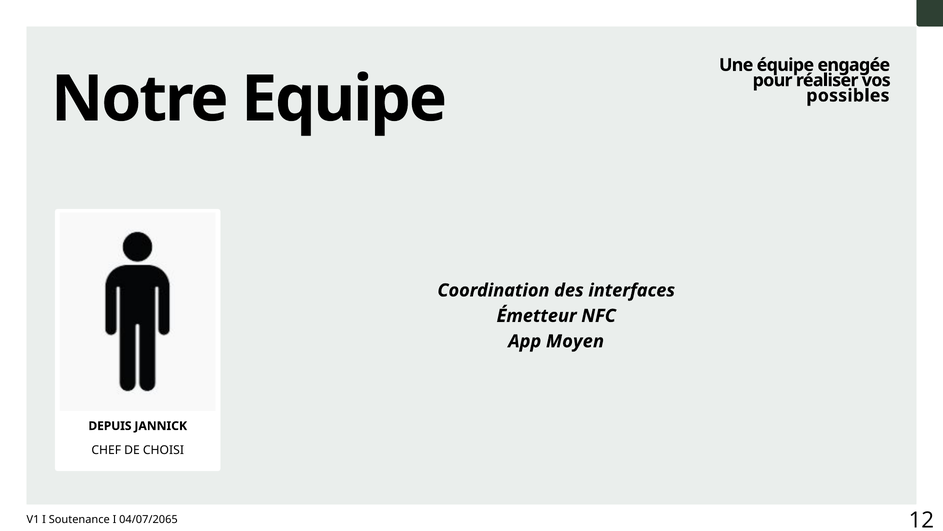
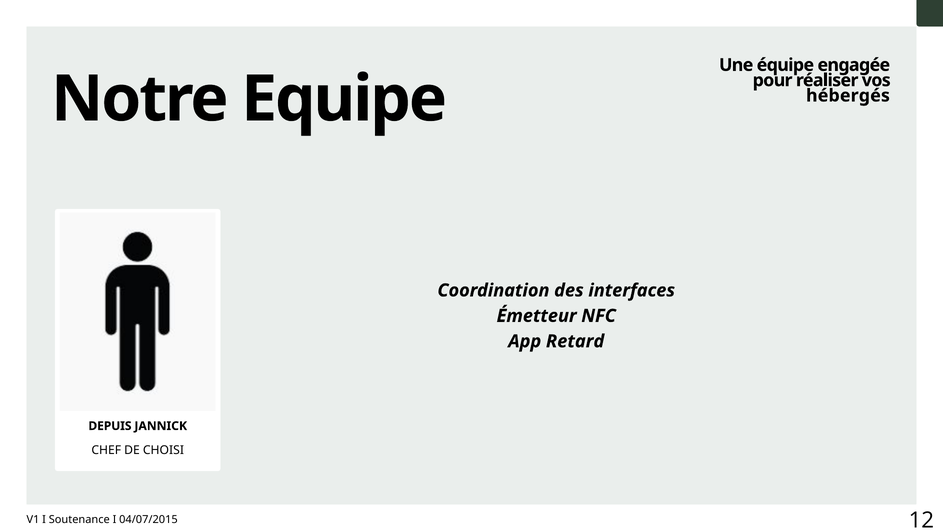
possibles: possibles -> hébergés
Moyen: Moyen -> Retard
04/07/2065: 04/07/2065 -> 04/07/2015
